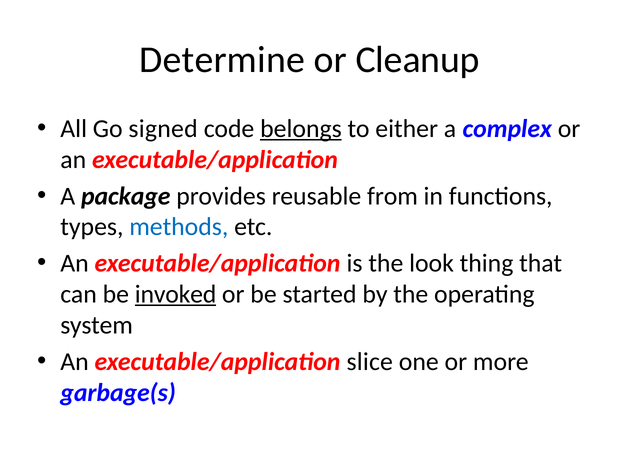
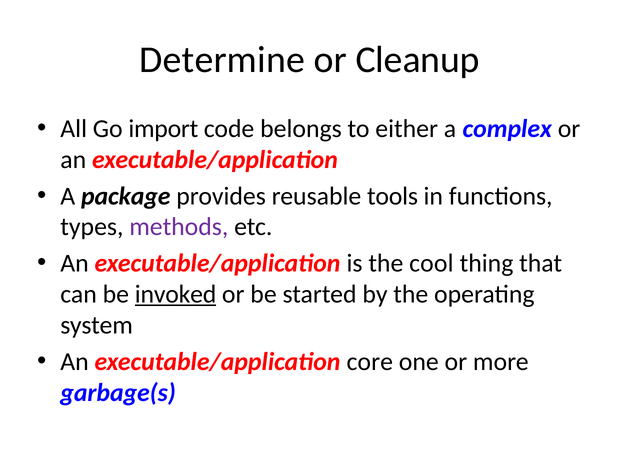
signed: signed -> import
belongs underline: present -> none
from: from -> tools
methods colour: blue -> purple
look: look -> cool
slice: slice -> core
